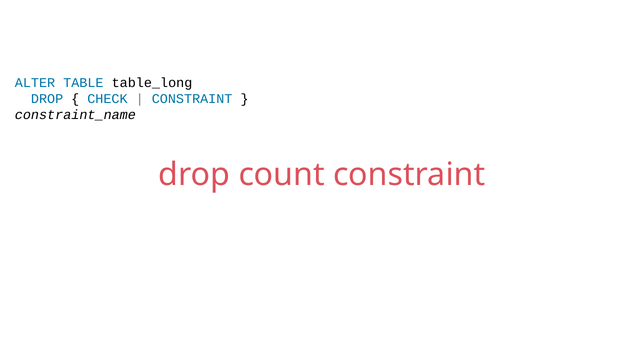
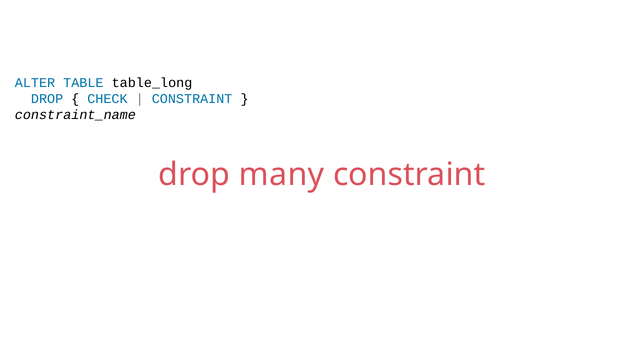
count: count -> many
